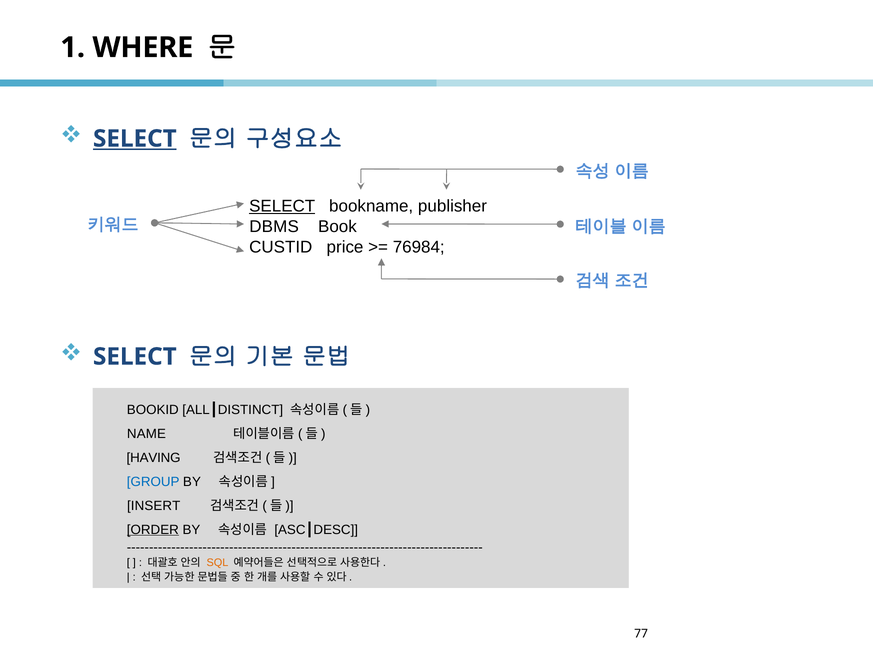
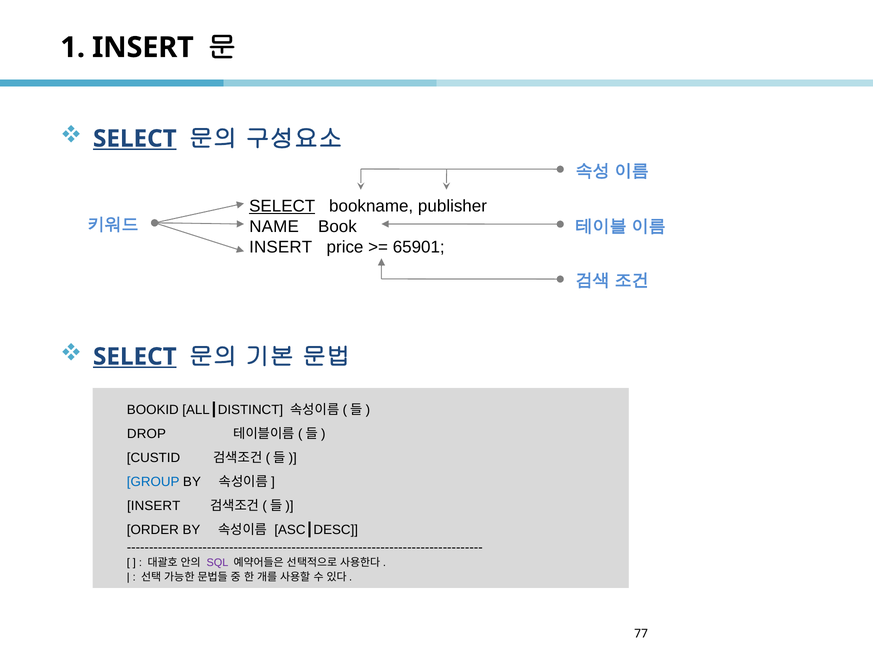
1 WHERE: WHERE -> INSERT
DBMS: DBMS -> NAME
CUSTID at (281, 247): CUSTID -> INSERT
76984: 76984 -> 65901
SELECT at (135, 357) underline: none -> present
NAME: NAME -> DROP
HAVING: HAVING -> CUSTID
ORDER underline: present -> none
SQL colour: orange -> purple
